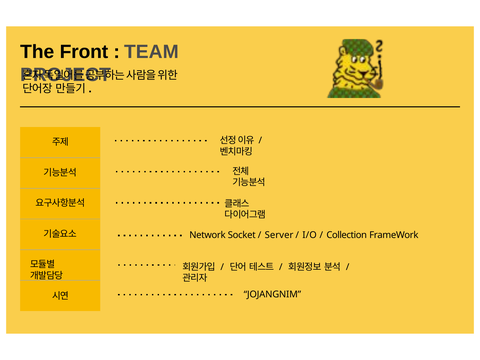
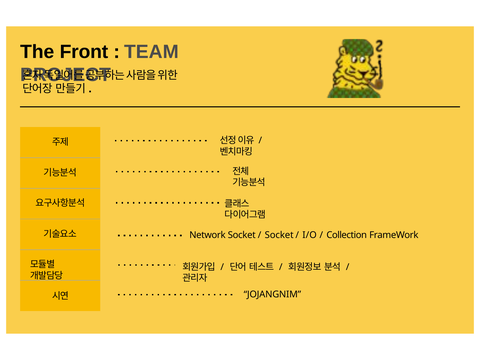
Server at (279, 235): Server -> Socket
